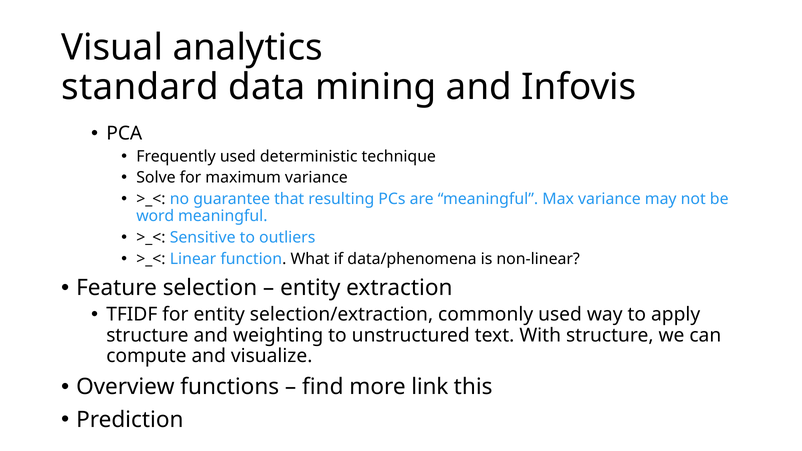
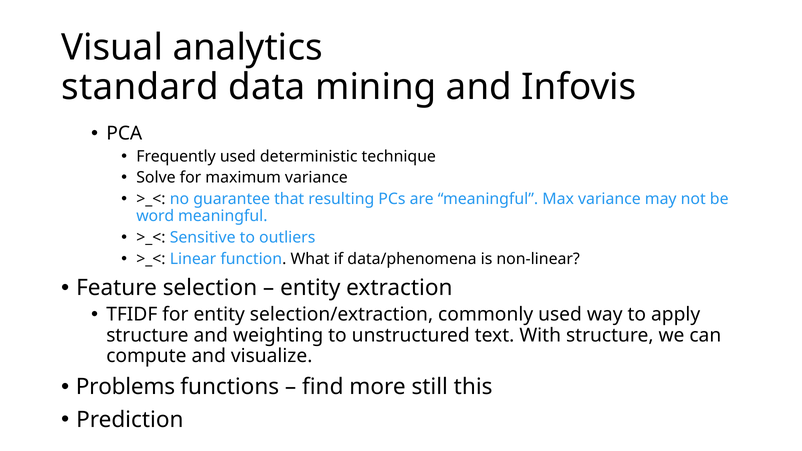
Overview: Overview -> Problems
link: link -> still
